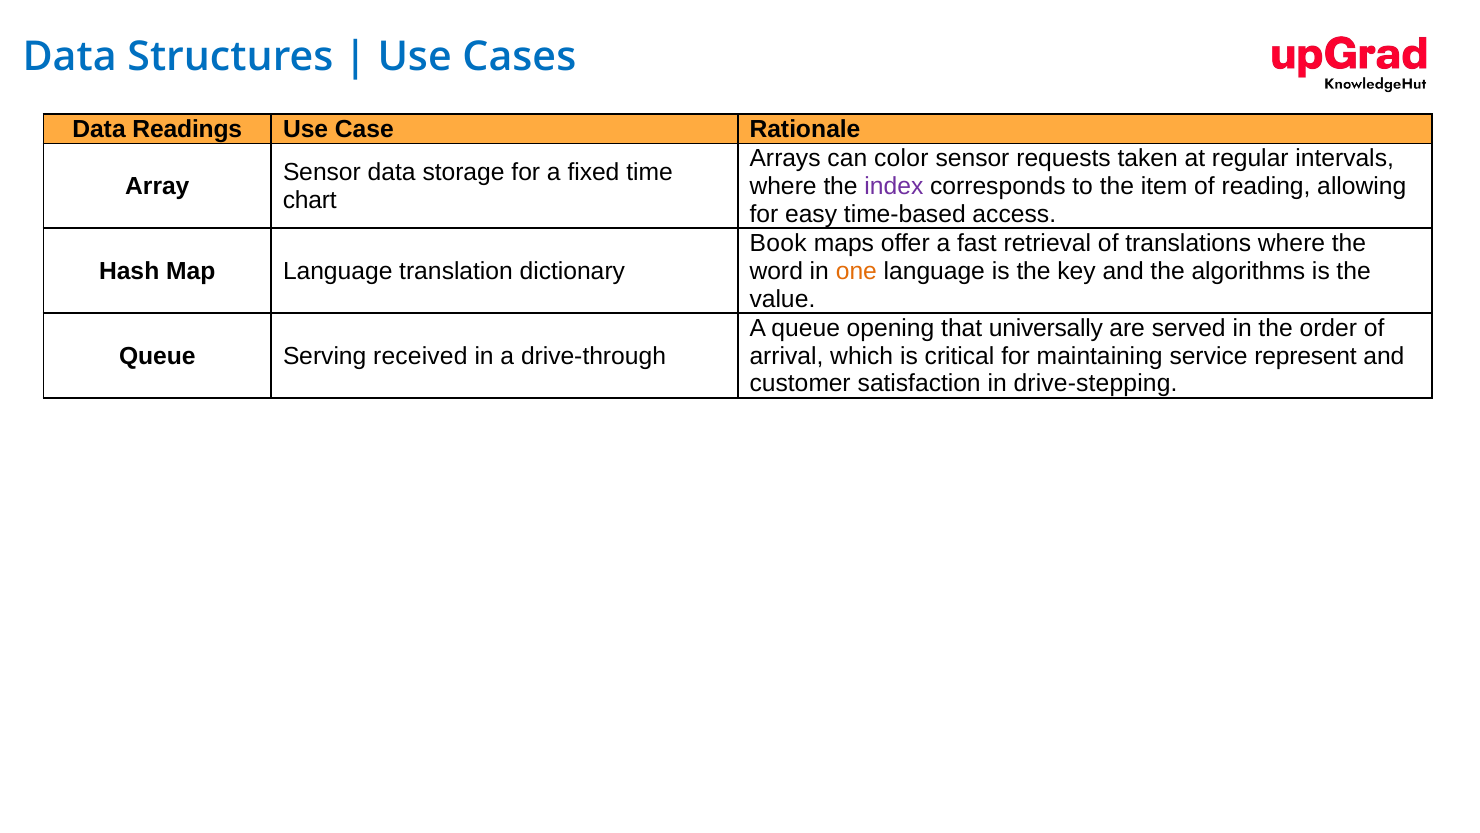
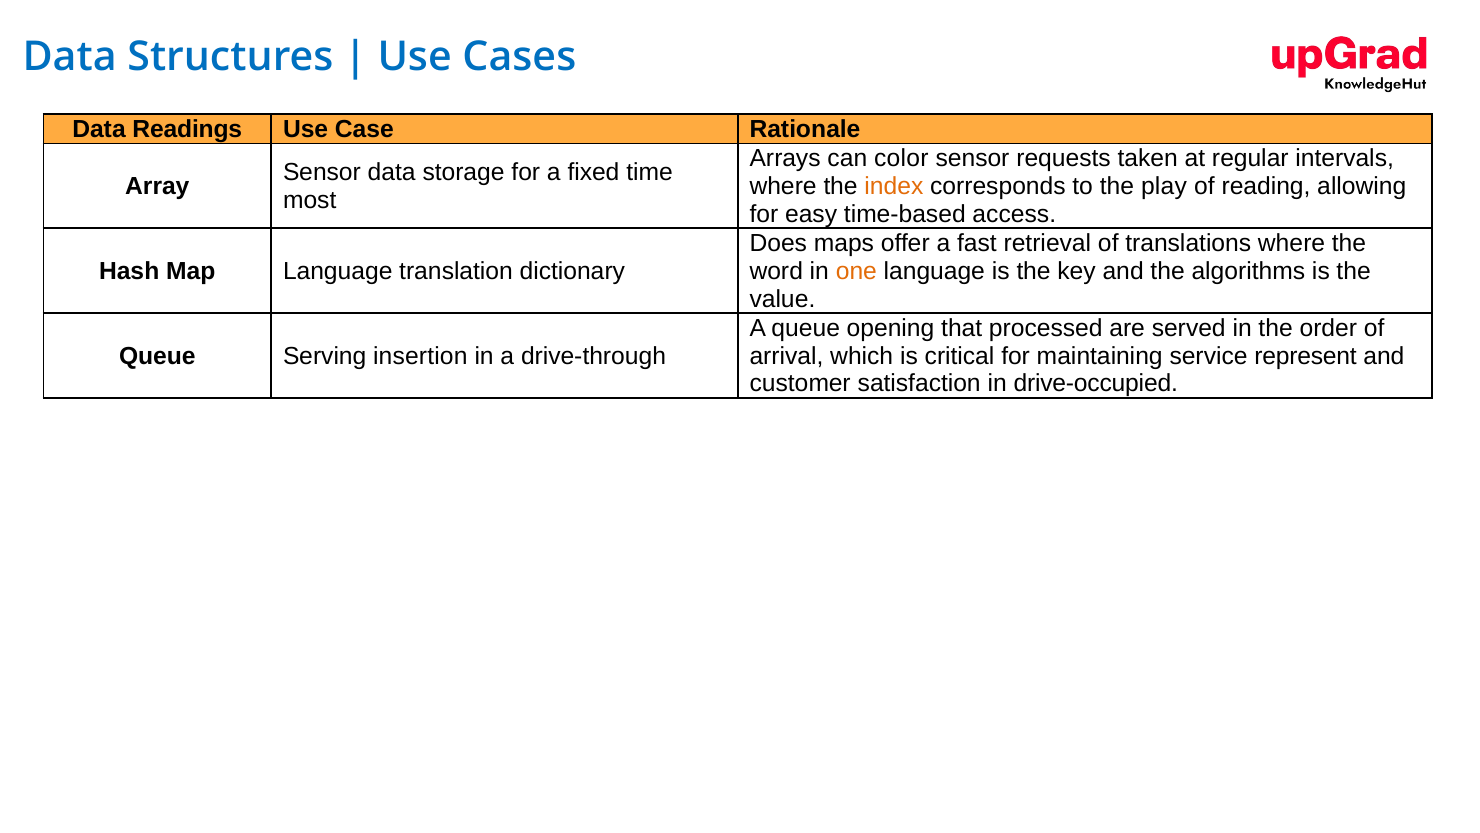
index colour: purple -> orange
item: item -> play
chart: chart -> most
Book: Book -> Does
universally: universally -> processed
received: received -> insertion
drive-stepping: drive-stepping -> drive-occupied
